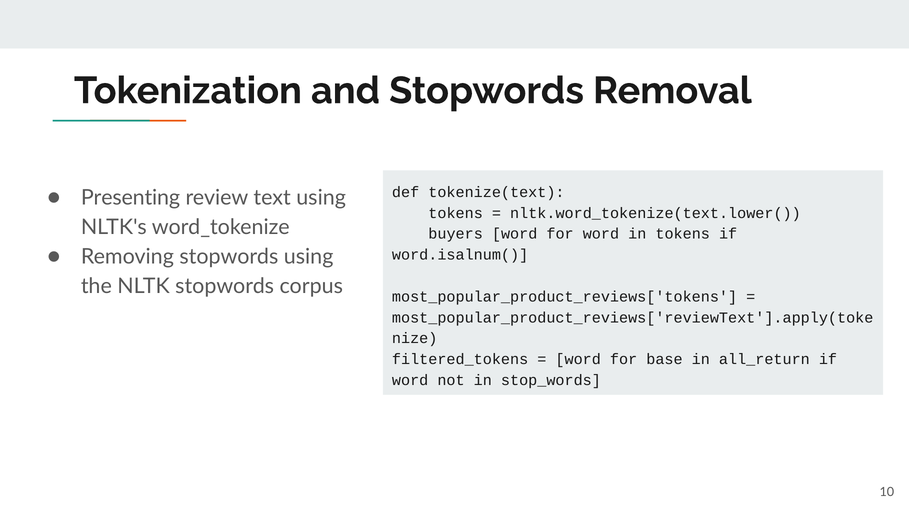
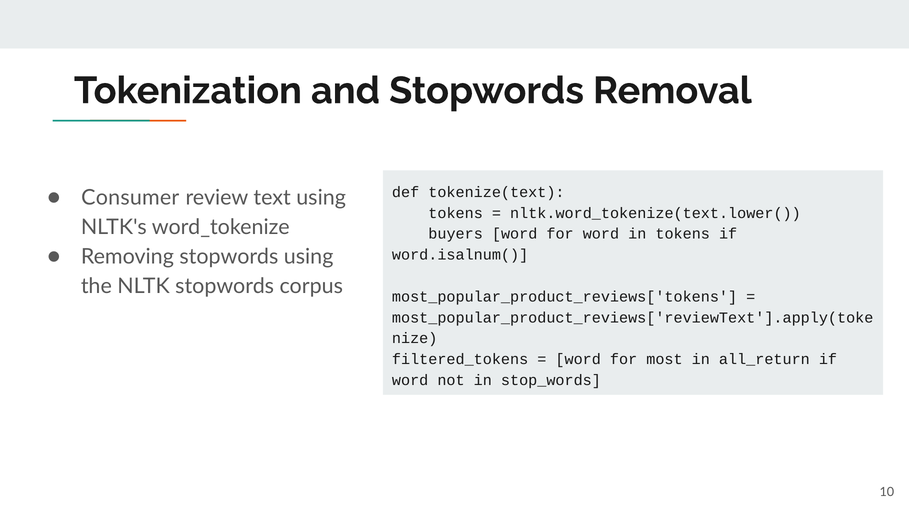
Presenting: Presenting -> Consumer
base: base -> most
